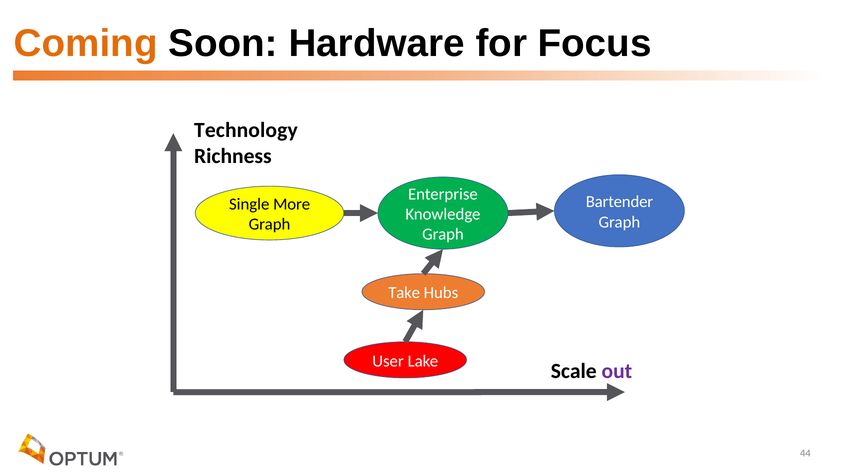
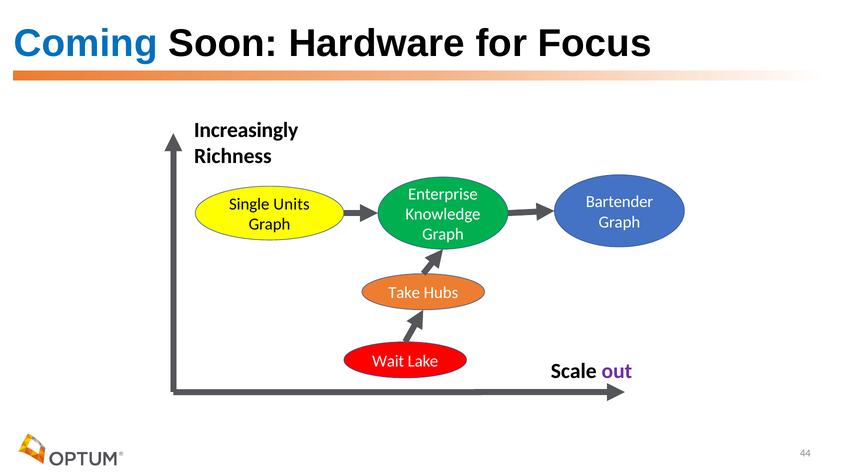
Coming colour: orange -> blue
Technology: Technology -> Increasingly
More: More -> Units
User: User -> Wait
